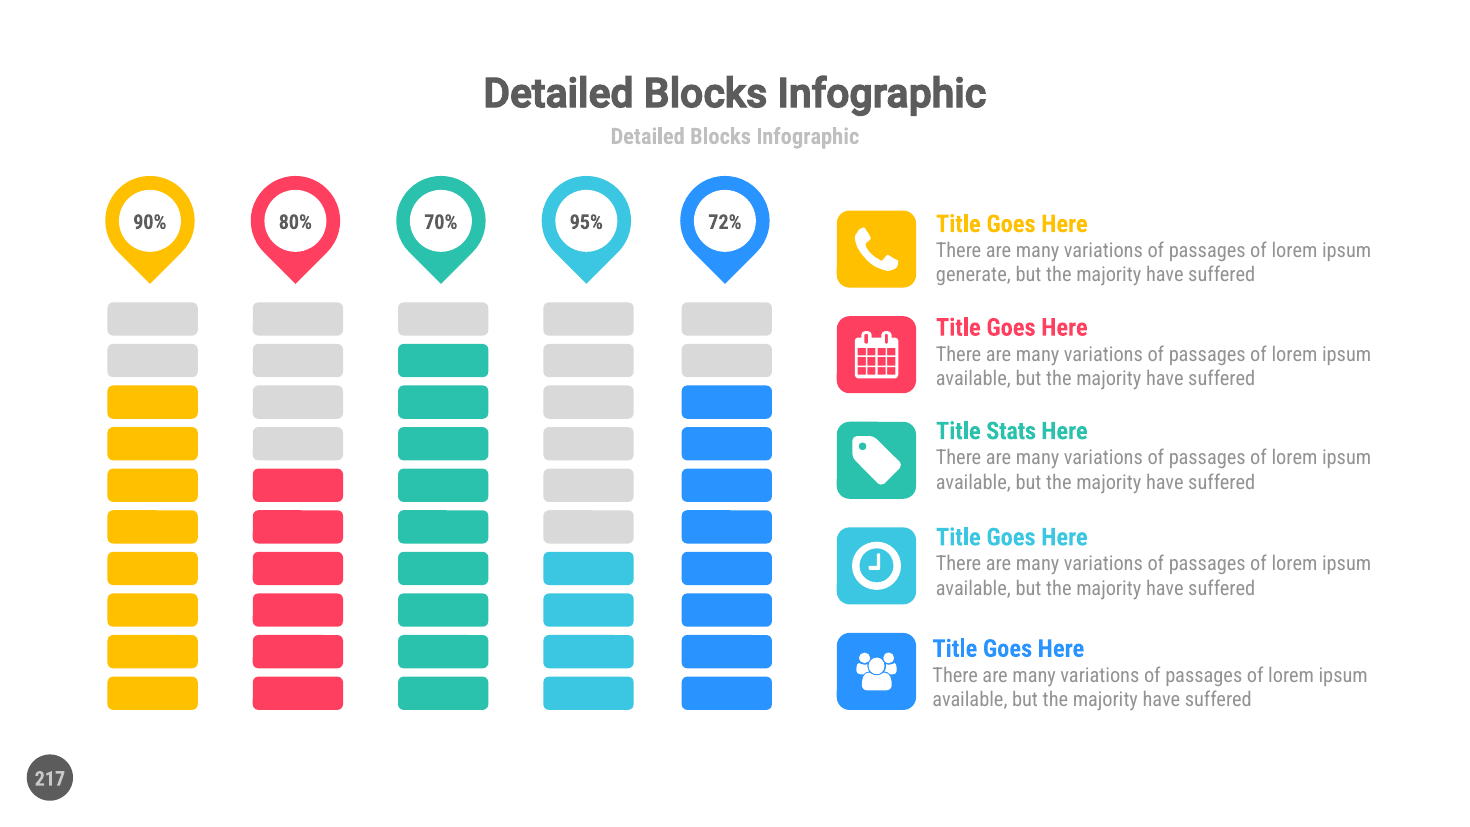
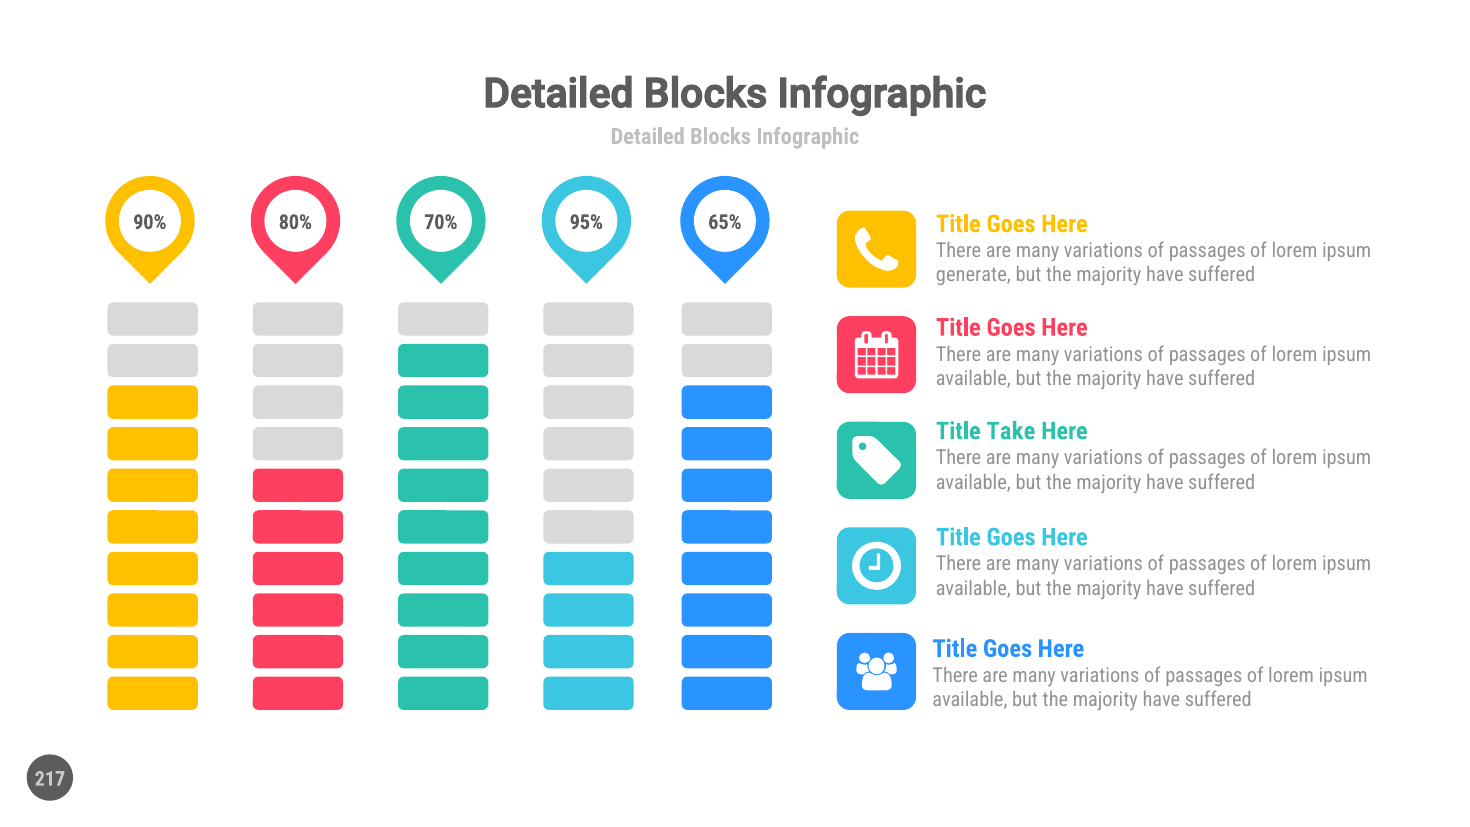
72%: 72% -> 65%
Stats: Stats -> Take
